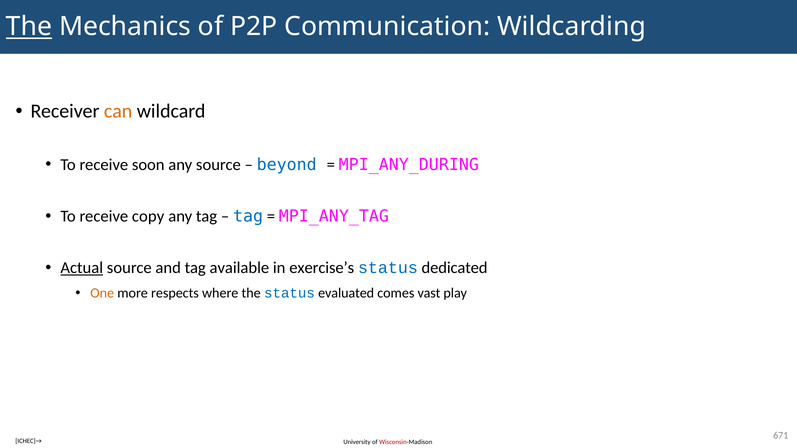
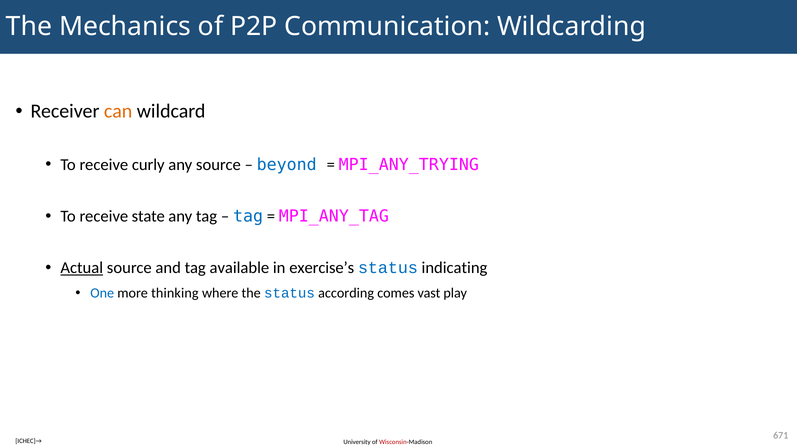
The at (29, 27) underline: present -> none
soon: soon -> curly
MPI_ANY_DURING: MPI_ANY_DURING -> MPI_ANY_TRYING
copy: copy -> state
dedicated: dedicated -> indicating
One colour: orange -> blue
respects: respects -> thinking
evaluated: evaluated -> according
